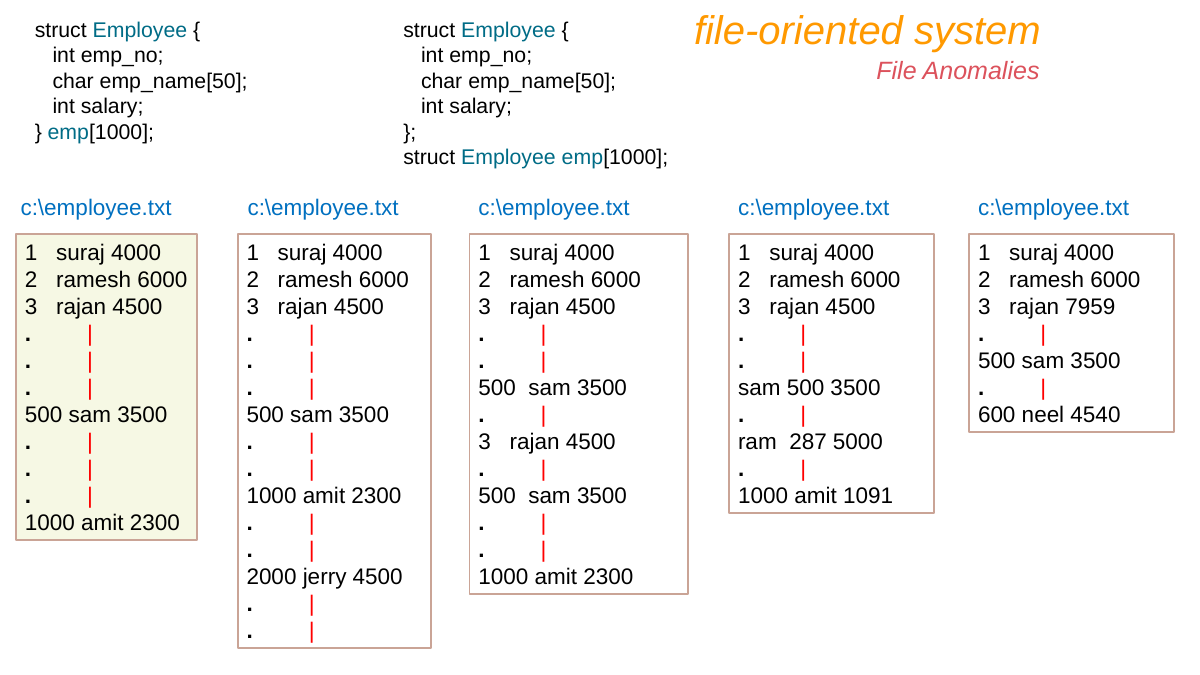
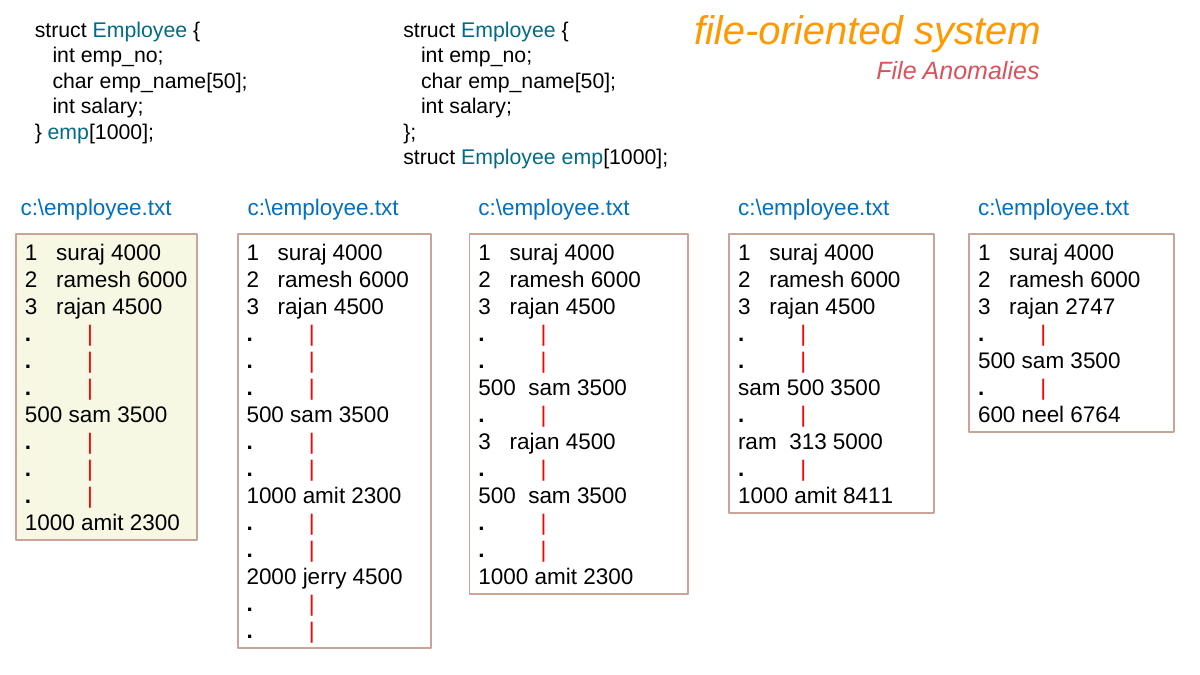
7959: 7959 -> 2747
4540: 4540 -> 6764
287: 287 -> 313
1091: 1091 -> 8411
